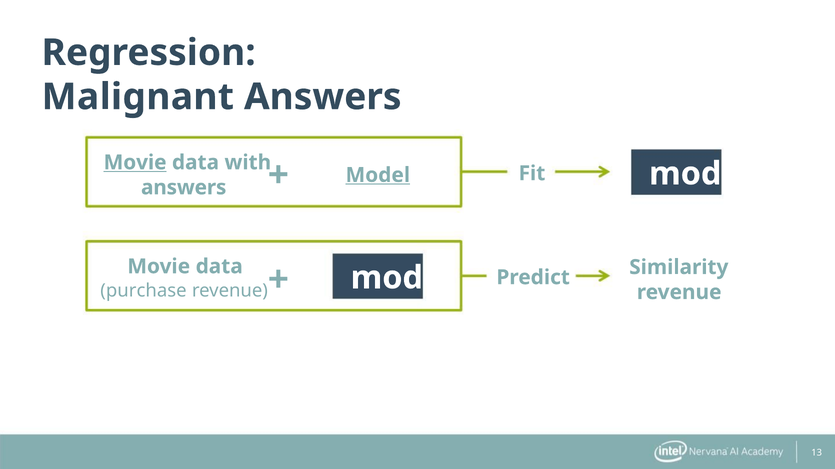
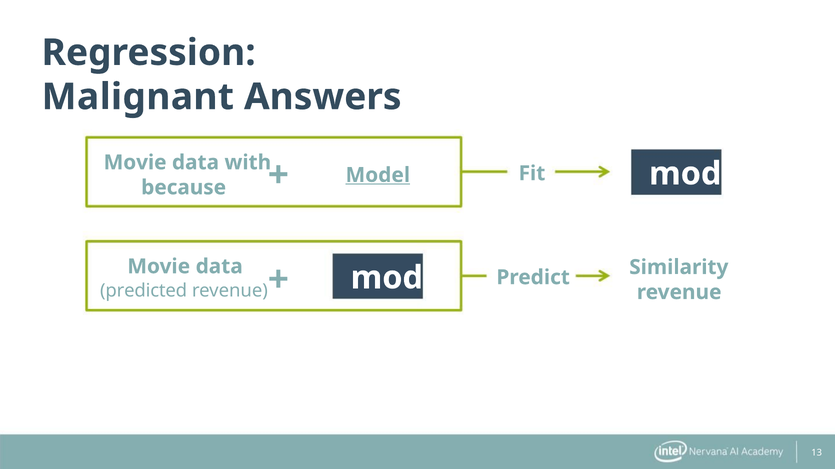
Movie at (135, 163) underline: present -> none
answers at (184, 188): answers -> because
purchase: purchase -> predicted
